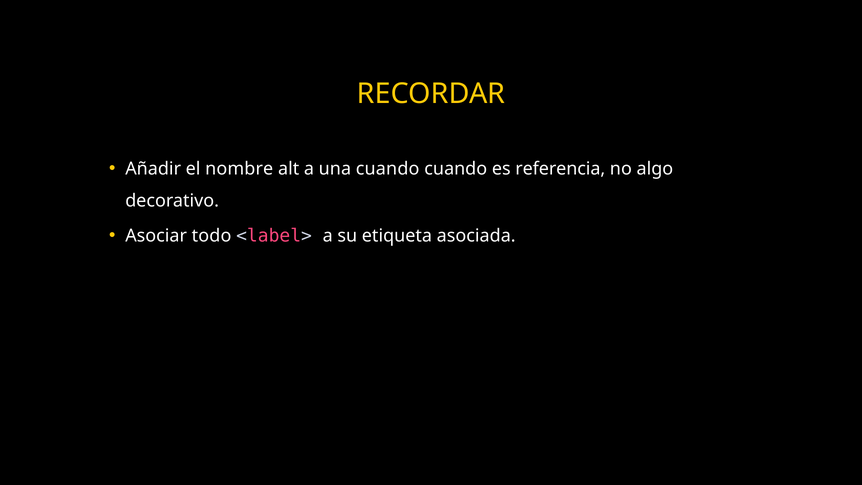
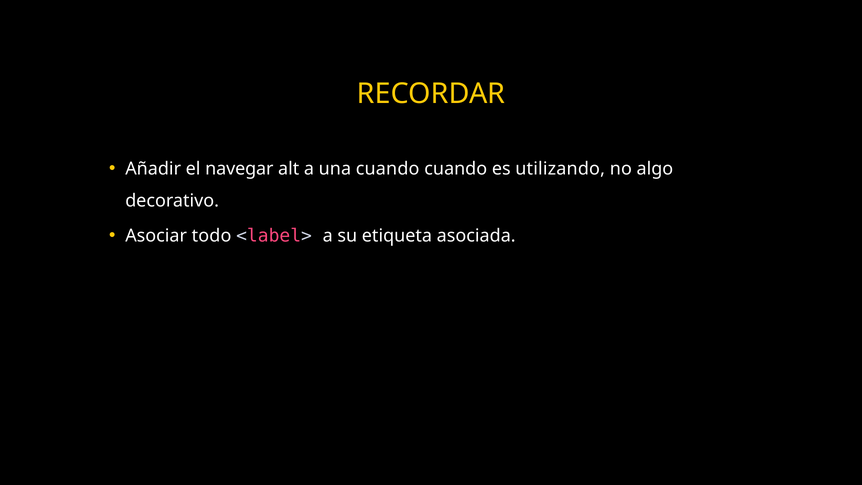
nombre: nombre -> navegar
referencia: referencia -> utilizando
